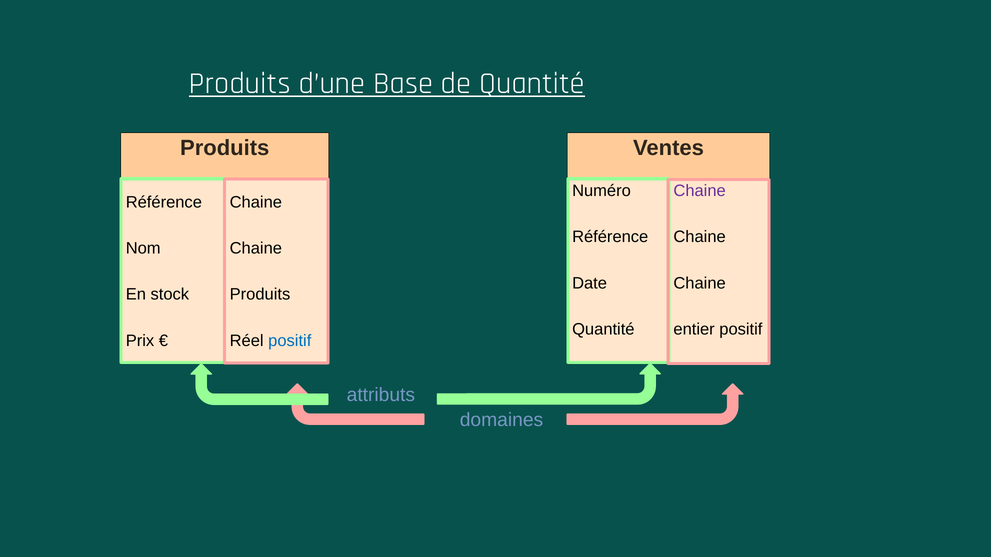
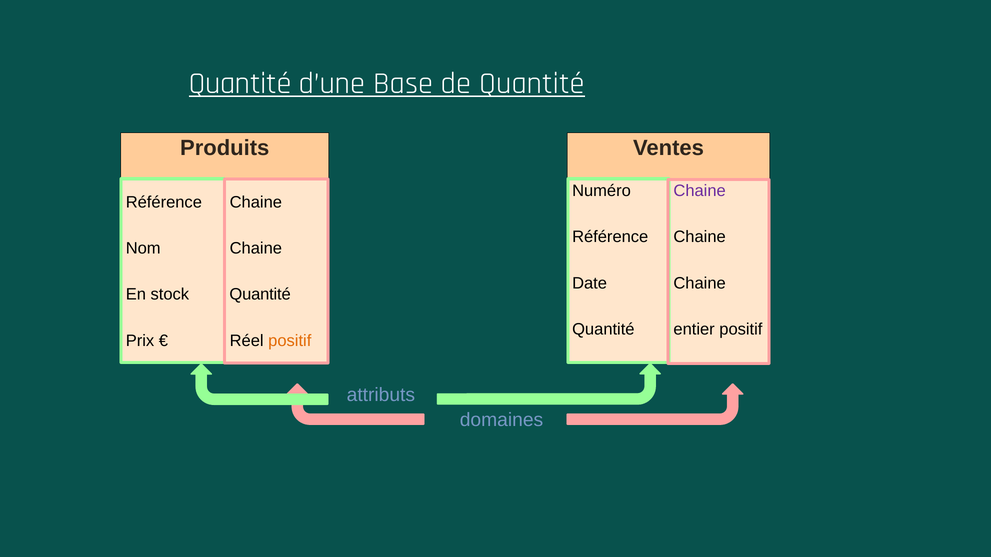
Produits at (240, 83): Produits -> Quantité
stock Produits: Produits -> Quantité
positif at (290, 341) colour: blue -> orange
